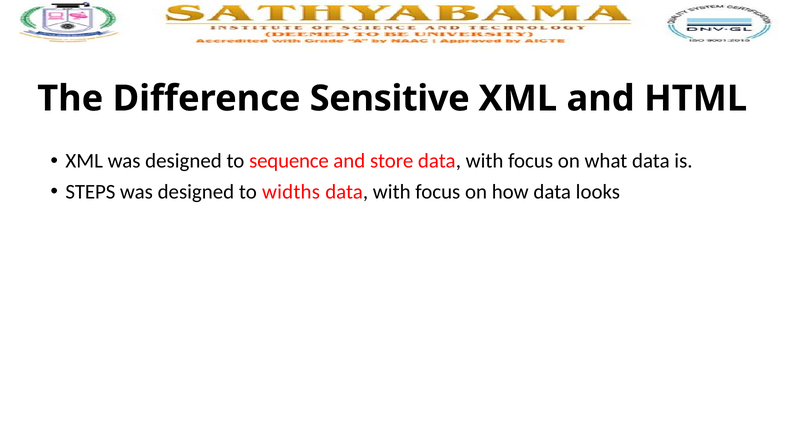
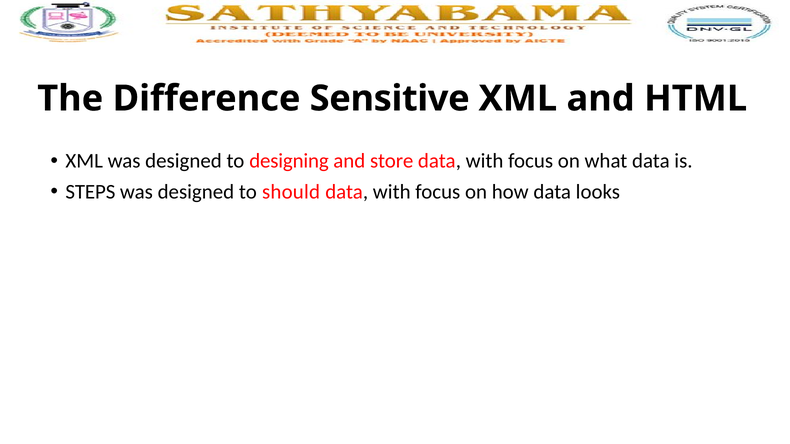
sequence: sequence -> designing
widths: widths -> should
